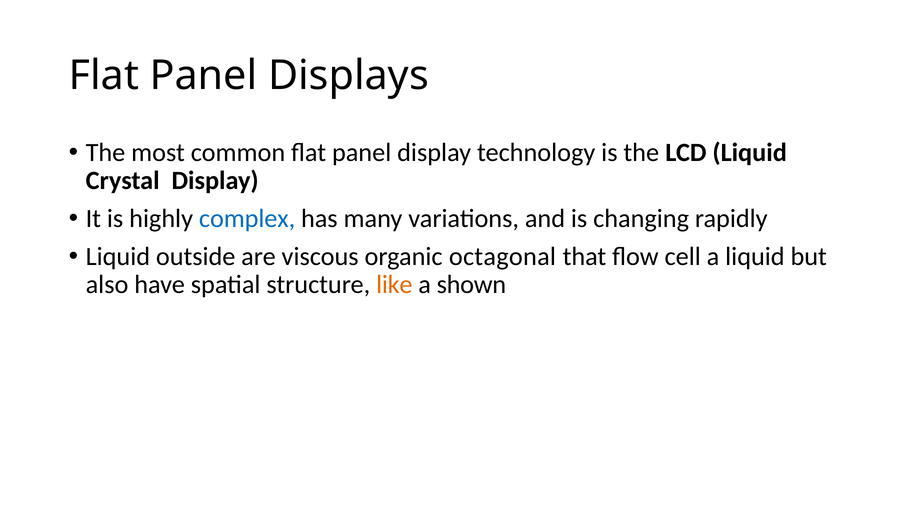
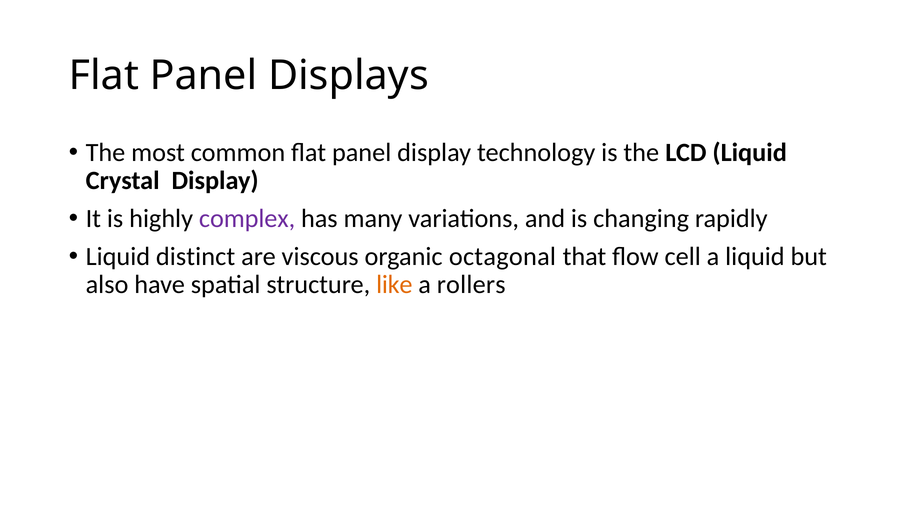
complex colour: blue -> purple
outside: outside -> distinct
shown: shown -> rollers
